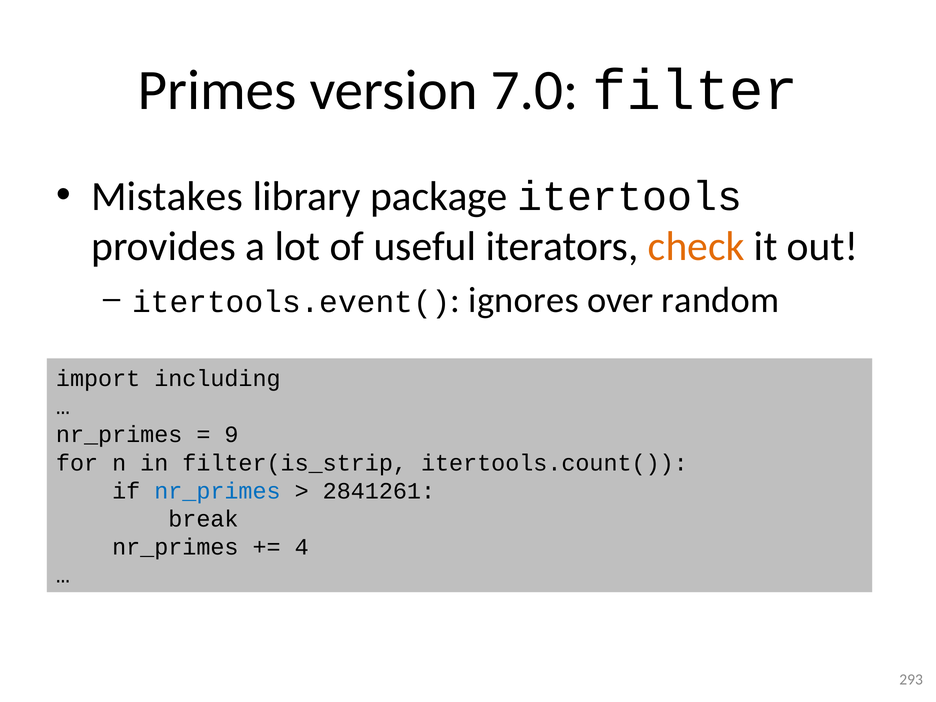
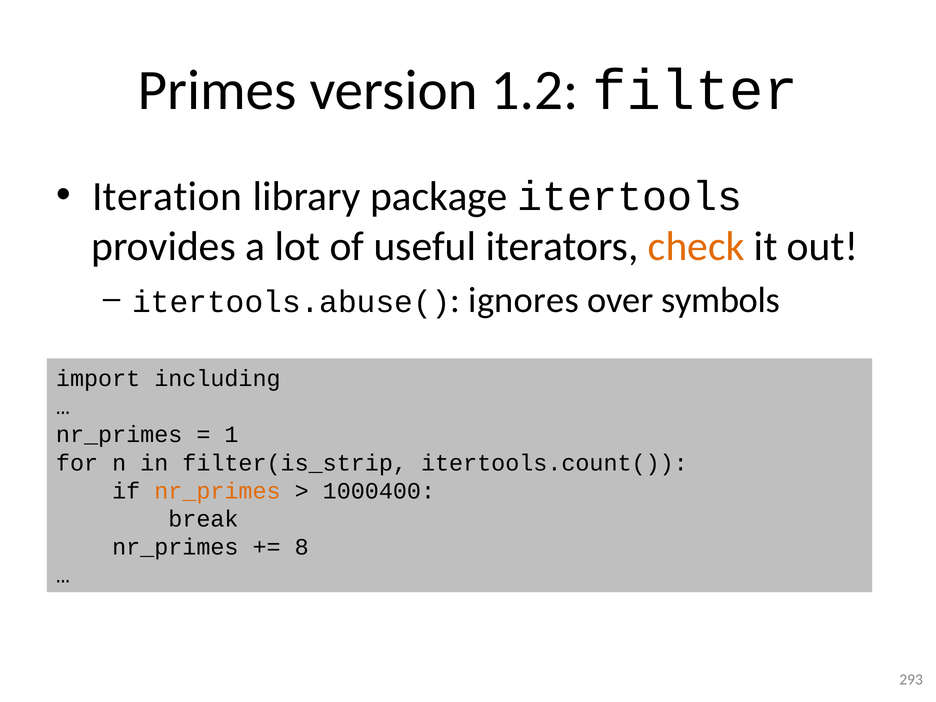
7.0: 7.0 -> 1.2
Mistakes: Mistakes -> Iteration
itertools.event(: itertools.event( -> itertools.abuse(
random: random -> symbols
9: 9 -> 1
nr_primes at (217, 491) colour: blue -> orange
2841261: 2841261 -> 1000400
4: 4 -> 8
